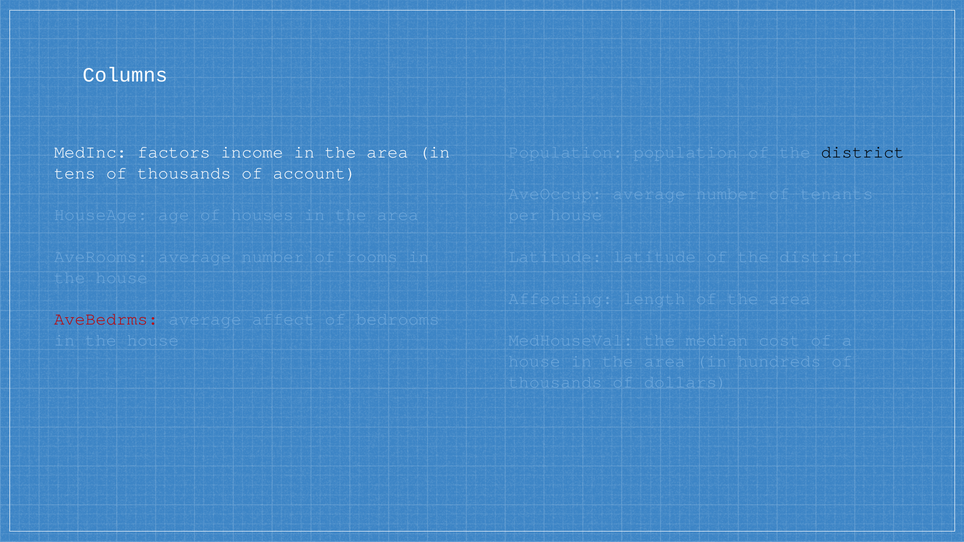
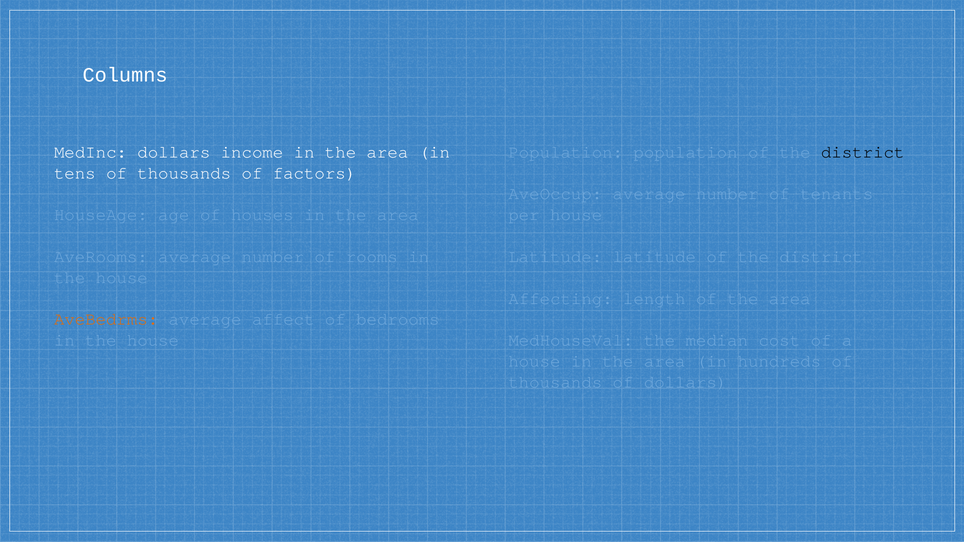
MedInc factors: factors -> dollars
account: account -> factors
AveBedrms colour: red -> orange
